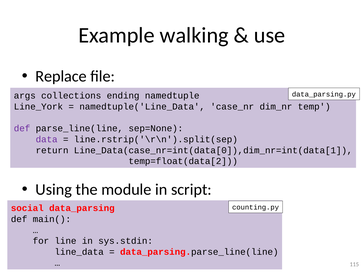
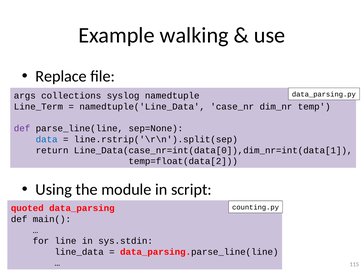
ending: ending -> syslog
Line_York: Line_York -> Line_Term
data colour: purple -> blue
social: social -> quoted
